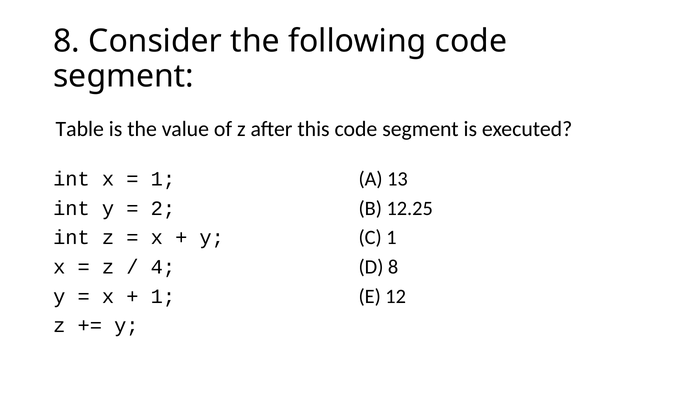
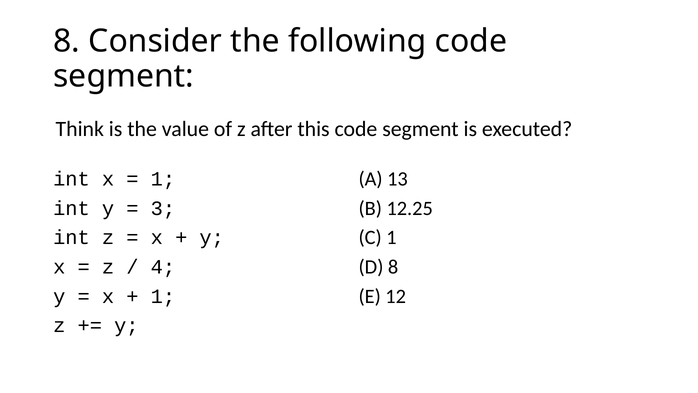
Table: Table -> Think
2: 2 -> 3
